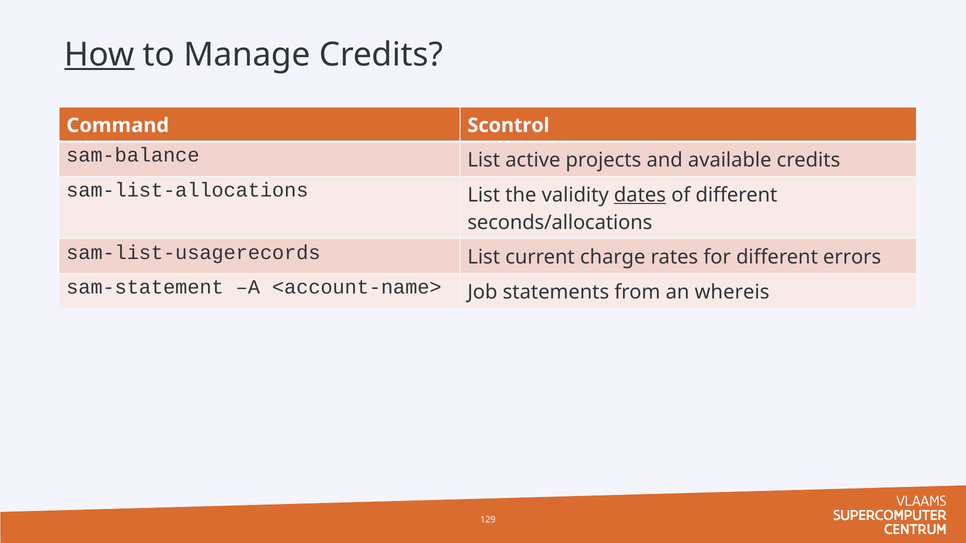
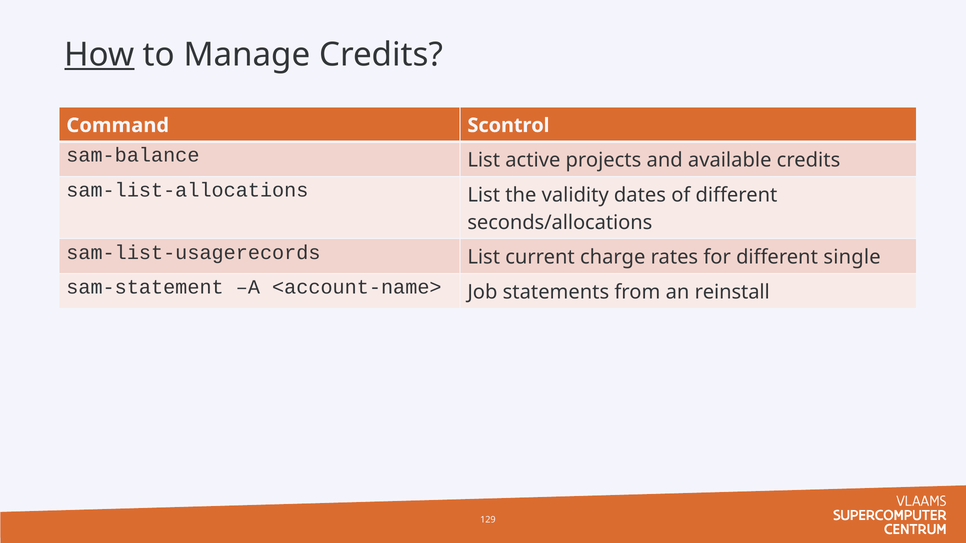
dates underline: present -> none
errors: errors -> single
whereis: whereis -> reinstall
